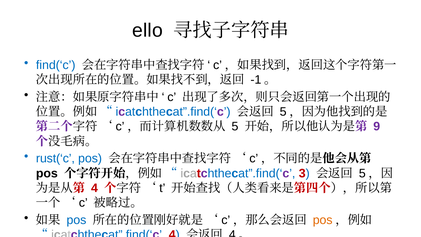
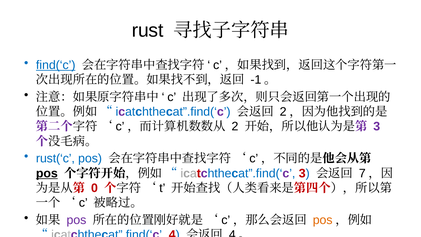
ello: ello -> rust
find(‘c underline: none -> present
5 at (283, 112): 5 -> 2
5 at (235, 126): 5 -> 2
9 at (377, 126): 9 -> 3
pos at (47, 173) underline: none -> present
5 at (362, 173): 5 -> 7
4 at (94, 188): 4 -> 0
pos at (76, 220) colour: blue -> purple
